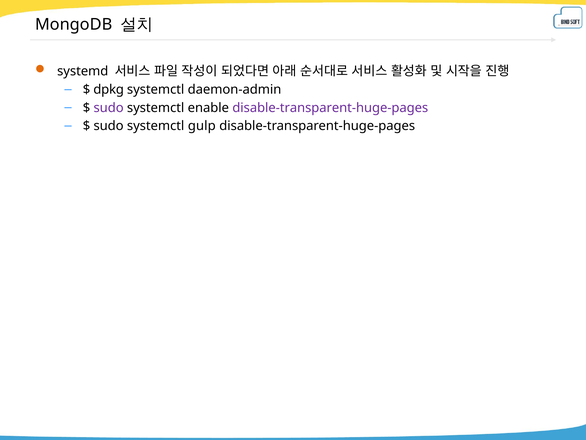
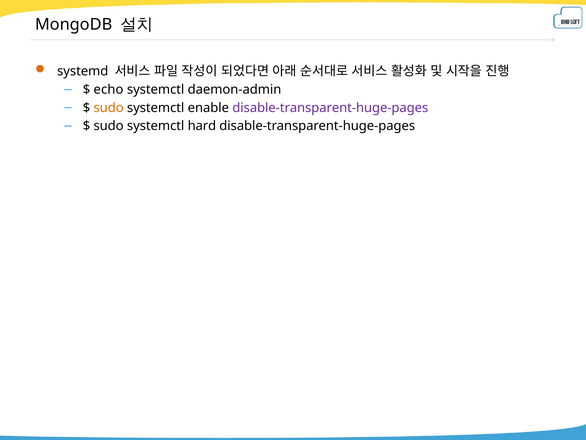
dpkg: dpkg -> echo
sudo at (109, 108) colour: purple -> orange
gulp: gulp -> hard
